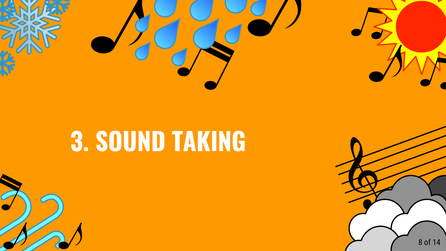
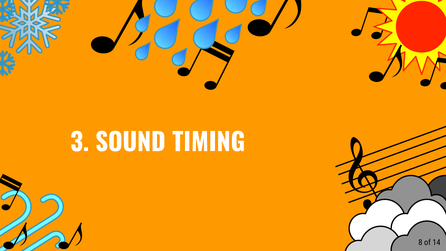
TAKING: TAKING -> TIMING
